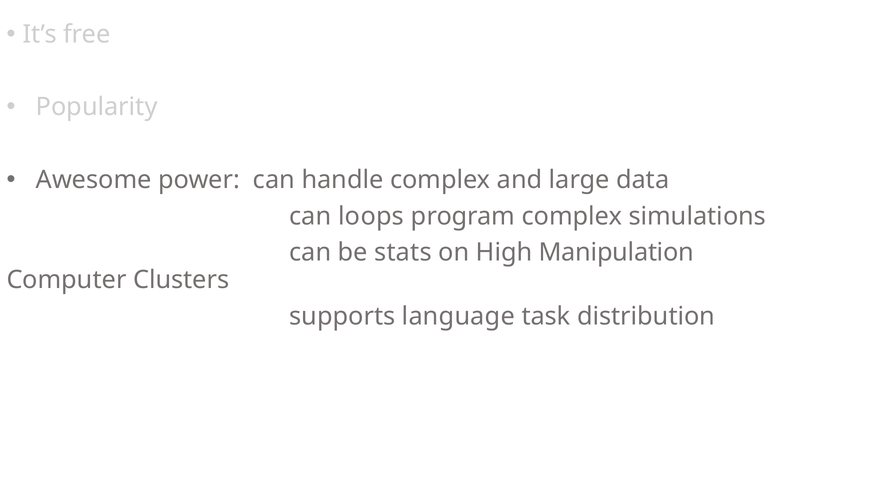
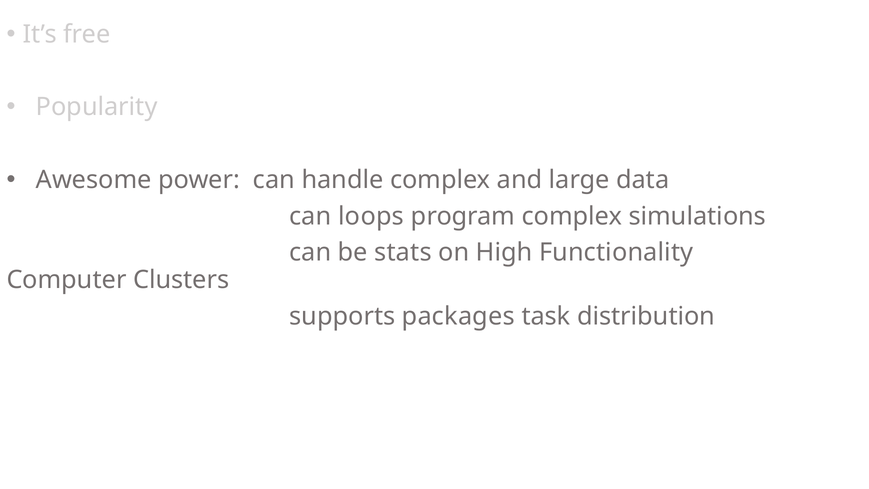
Manipulation: Manipulation -> Functionality
language: language -> packages
